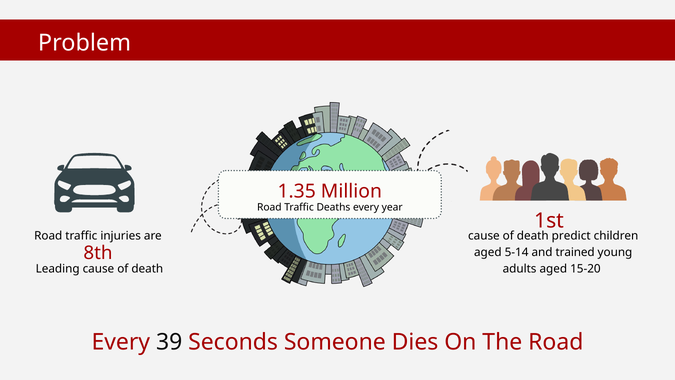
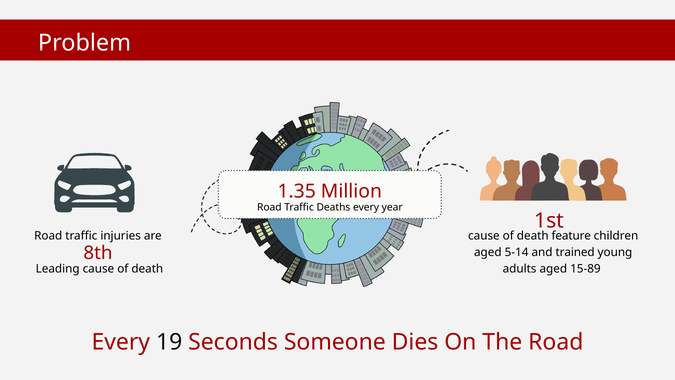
predict: predict -> feature
15-20: 15-20 -> 15-89
39: 39 -> 19
